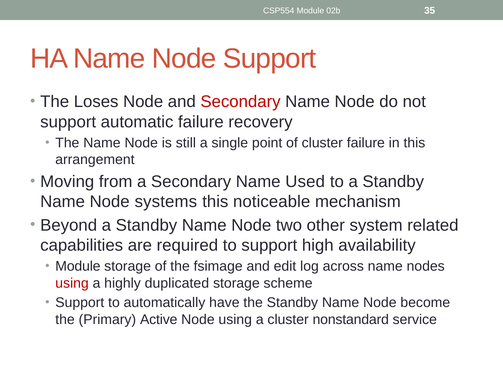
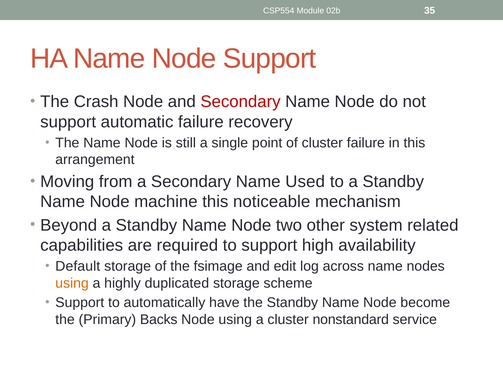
Loses: Loses -> Crash
systems: systems -> machine
Module at (78, 267): Module -> Default
using at (72, 283) colour: red -> orange
Active: Active -> Backs
